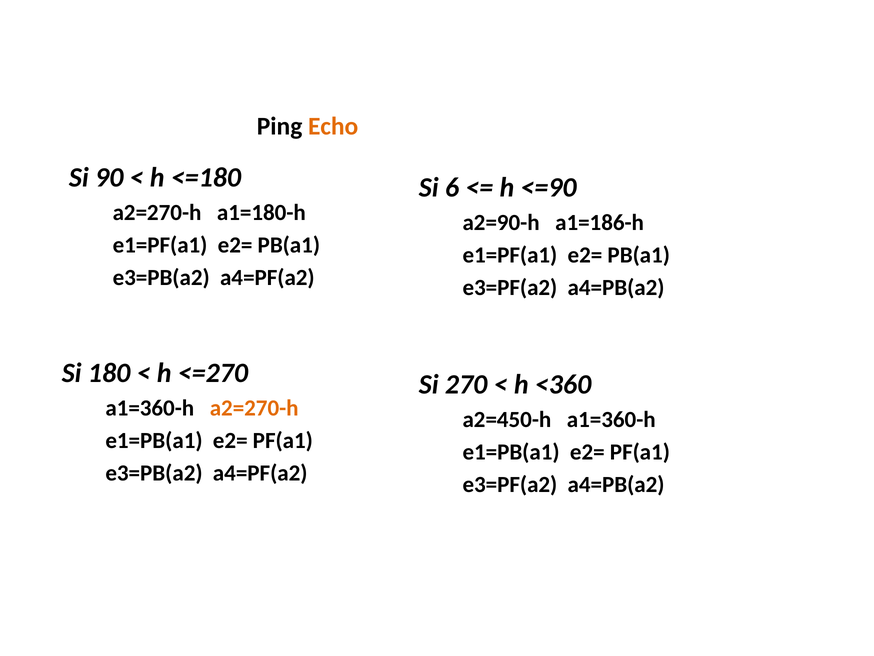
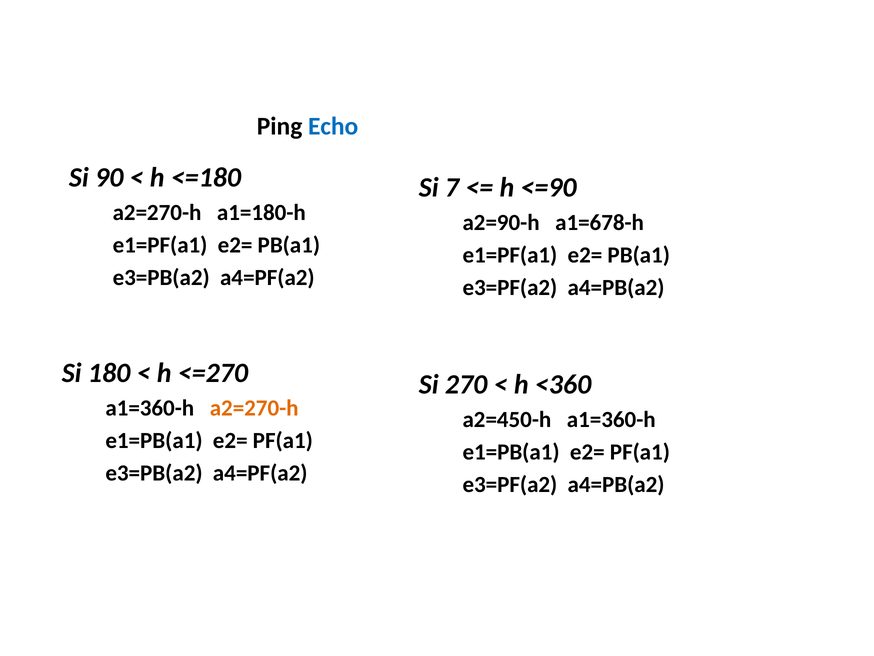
Echo colour: orange -> blue
6: 6 -> 7
a1=186-h: a1=186-h -> a1=678-h
